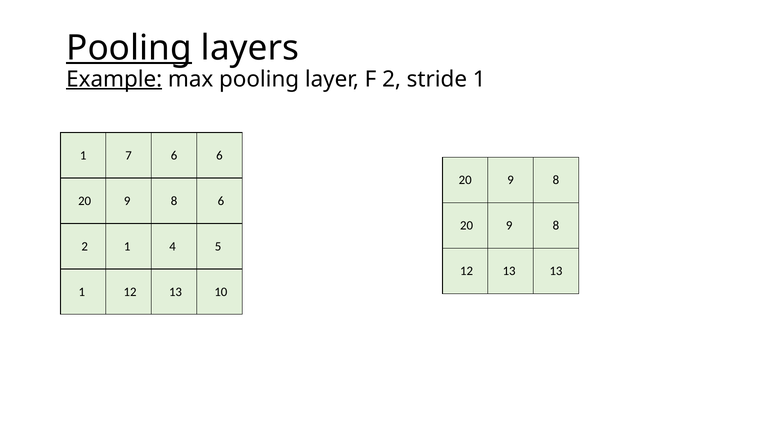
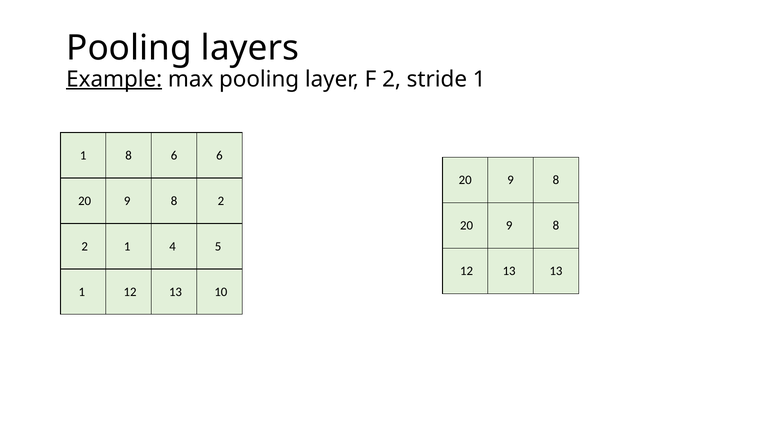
Pooling at (129, 48) underline: present -> none
1 7: 7 -> 8
8 6: 6 -> 2
